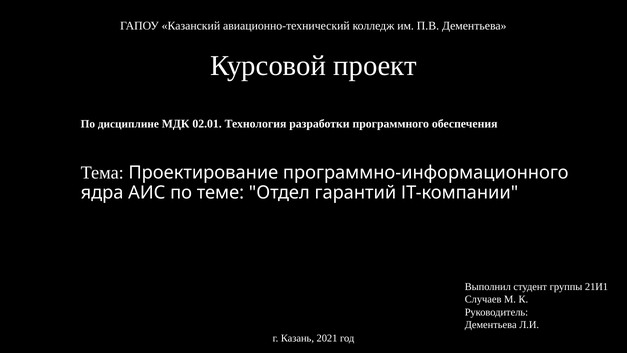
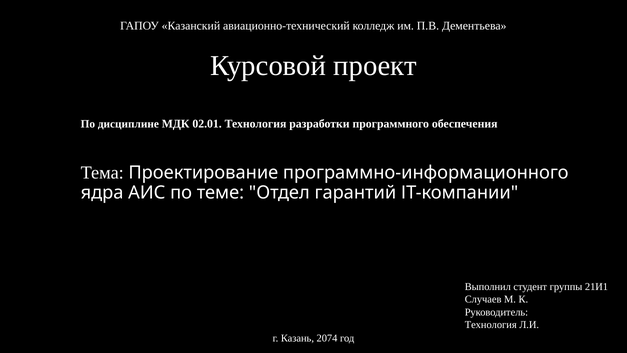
Дементьева at (491, 324): Дементьева -> Технология
2021: 2021 -> 2074
